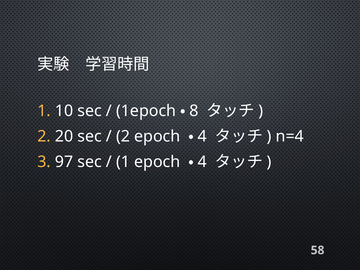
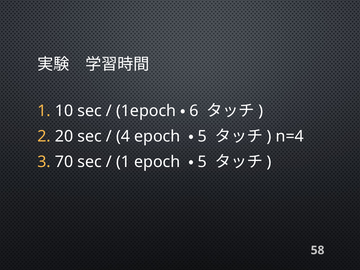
8: 8 -> 6
2 at (123, 136): 2 -> 4
4 at (202, 136): 4 -> 5
97: 97 -> 70
4 at (202, 162): 4 -> 5
